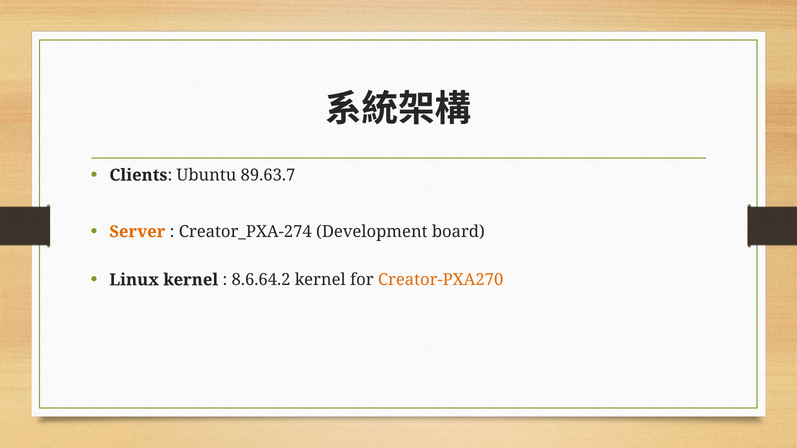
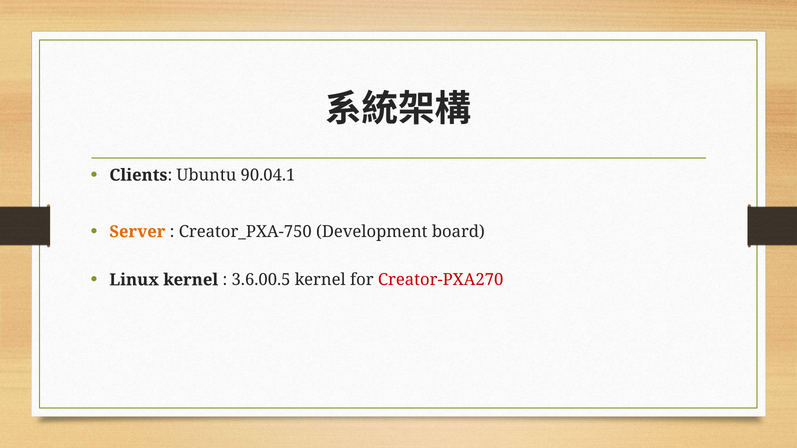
89.63.7: 89.63.7 -> 90.04.1
Creator_PXA-274: Creator_PXA-274 -> Creator_PXA-750
8.6.64.2: 8.6.64.2 -> 3.6.00.5
Creator-PXA270 colour: orange -> red
